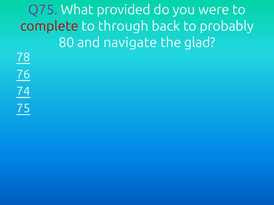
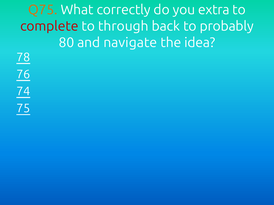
Q75 colour: purple -> orange
provided: provided -> correctly
were: were -> extra
glad: glad -> idea
